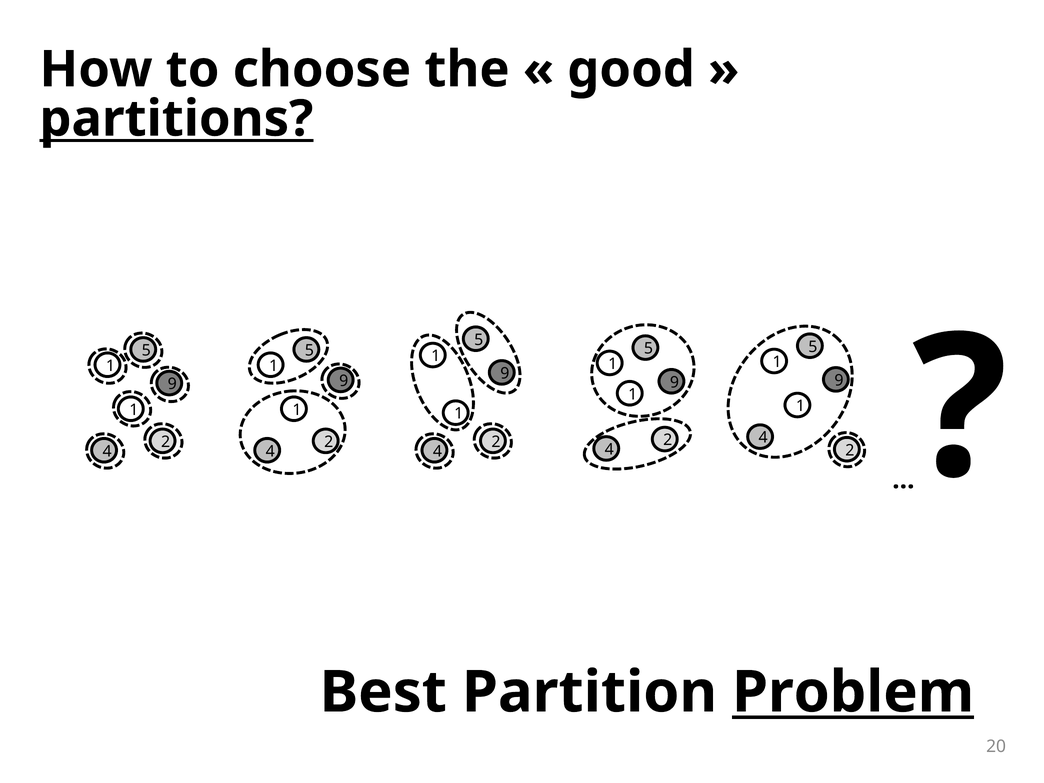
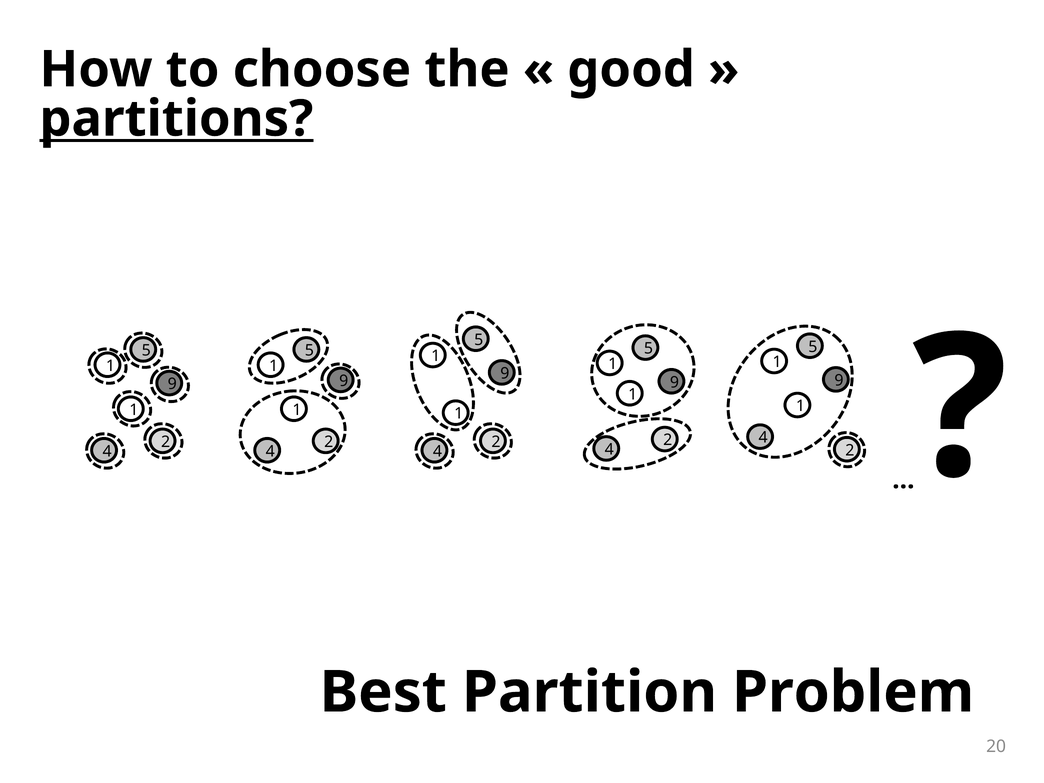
Problem underline: present -> none
